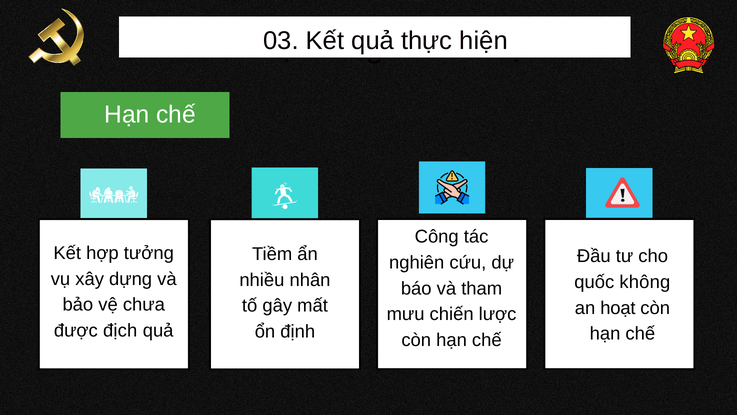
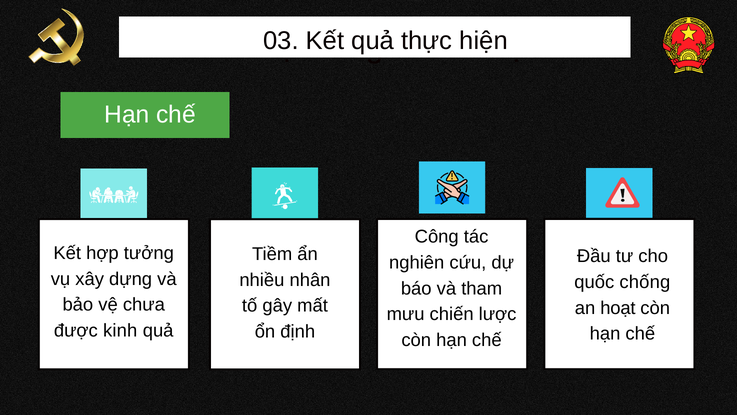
không: không -> chống
địch: địch -> kinh
